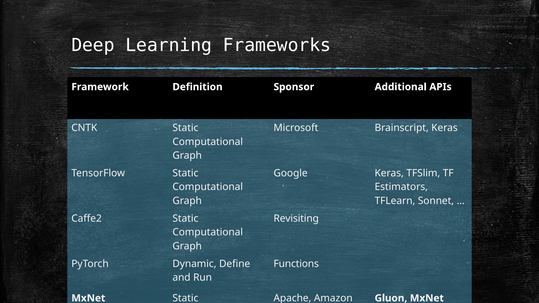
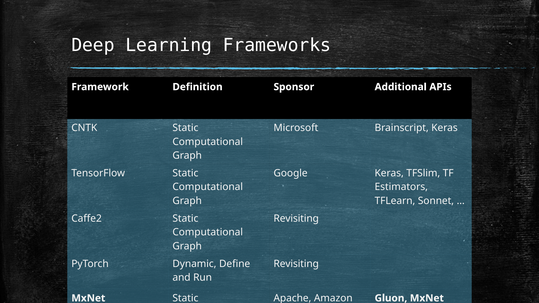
Functions at (296, 264): Functions -> Revisiting
